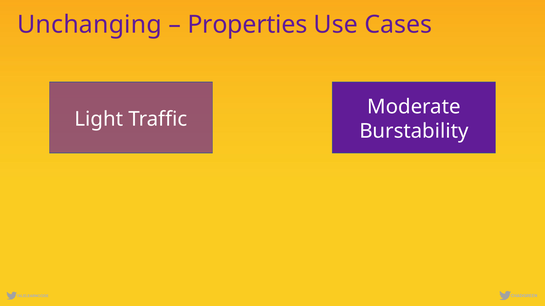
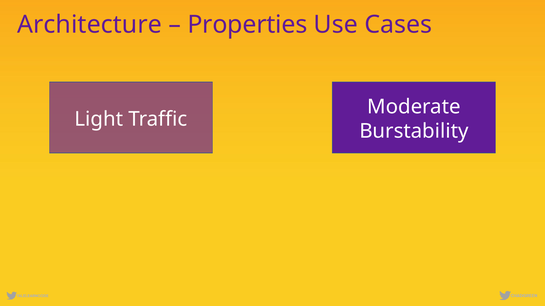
Unchanging: Unchanging -> Architecture
